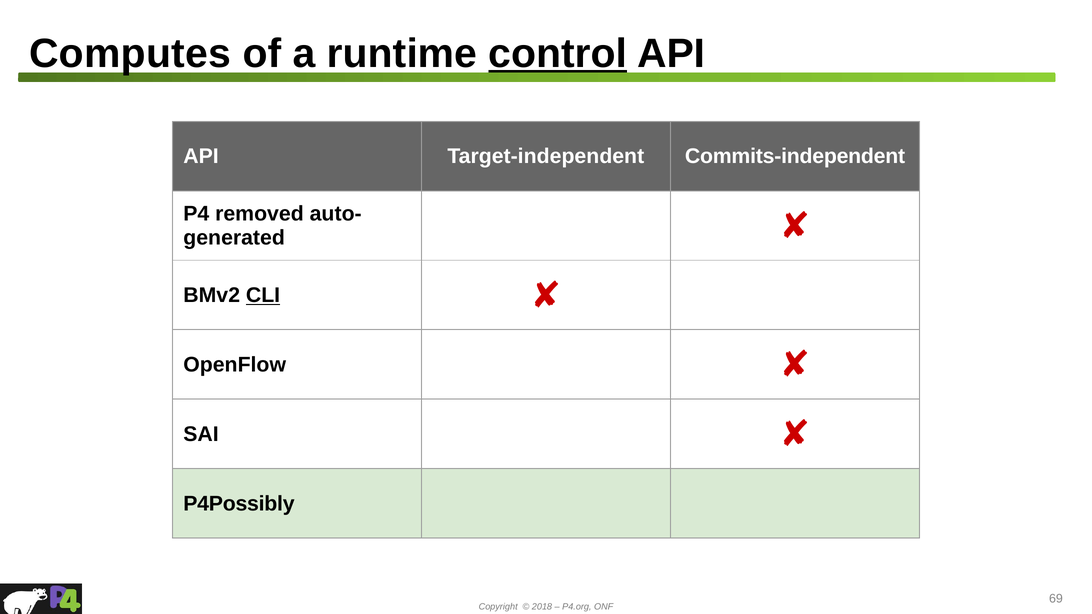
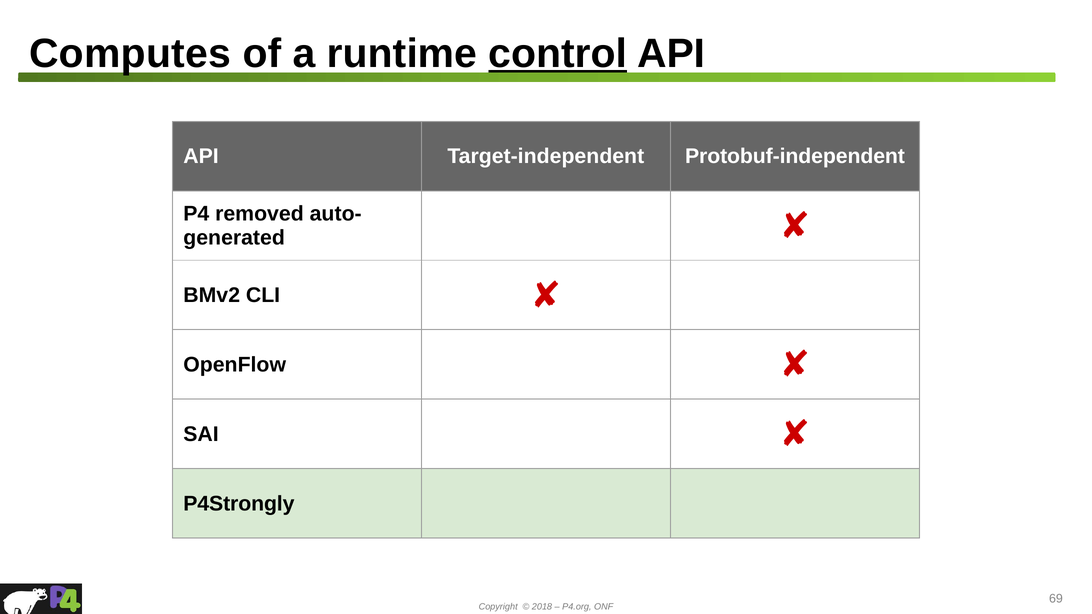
Commits-independent: Commits-independent -> Protobuf-independent
CLI underline: present -> none
P4Possibly: P4Possibly -> P4Strongly
